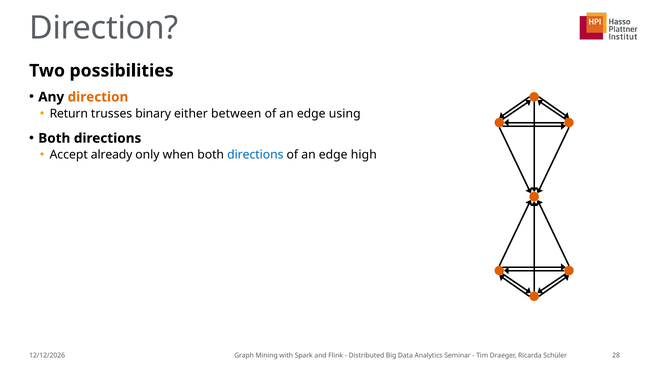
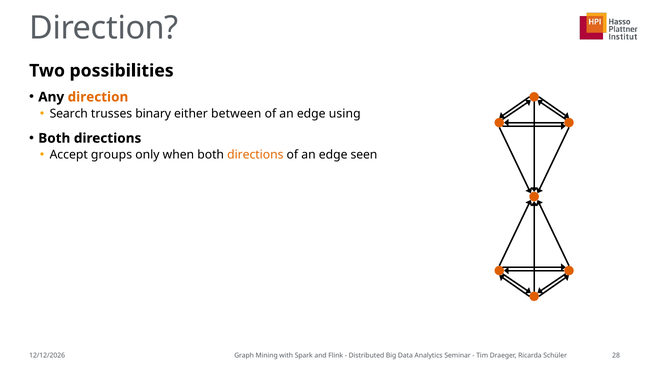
Return: Return -> Search
already: already -> groups
directions at (255, 155) colour: blue -> orange
high: high -> seen
